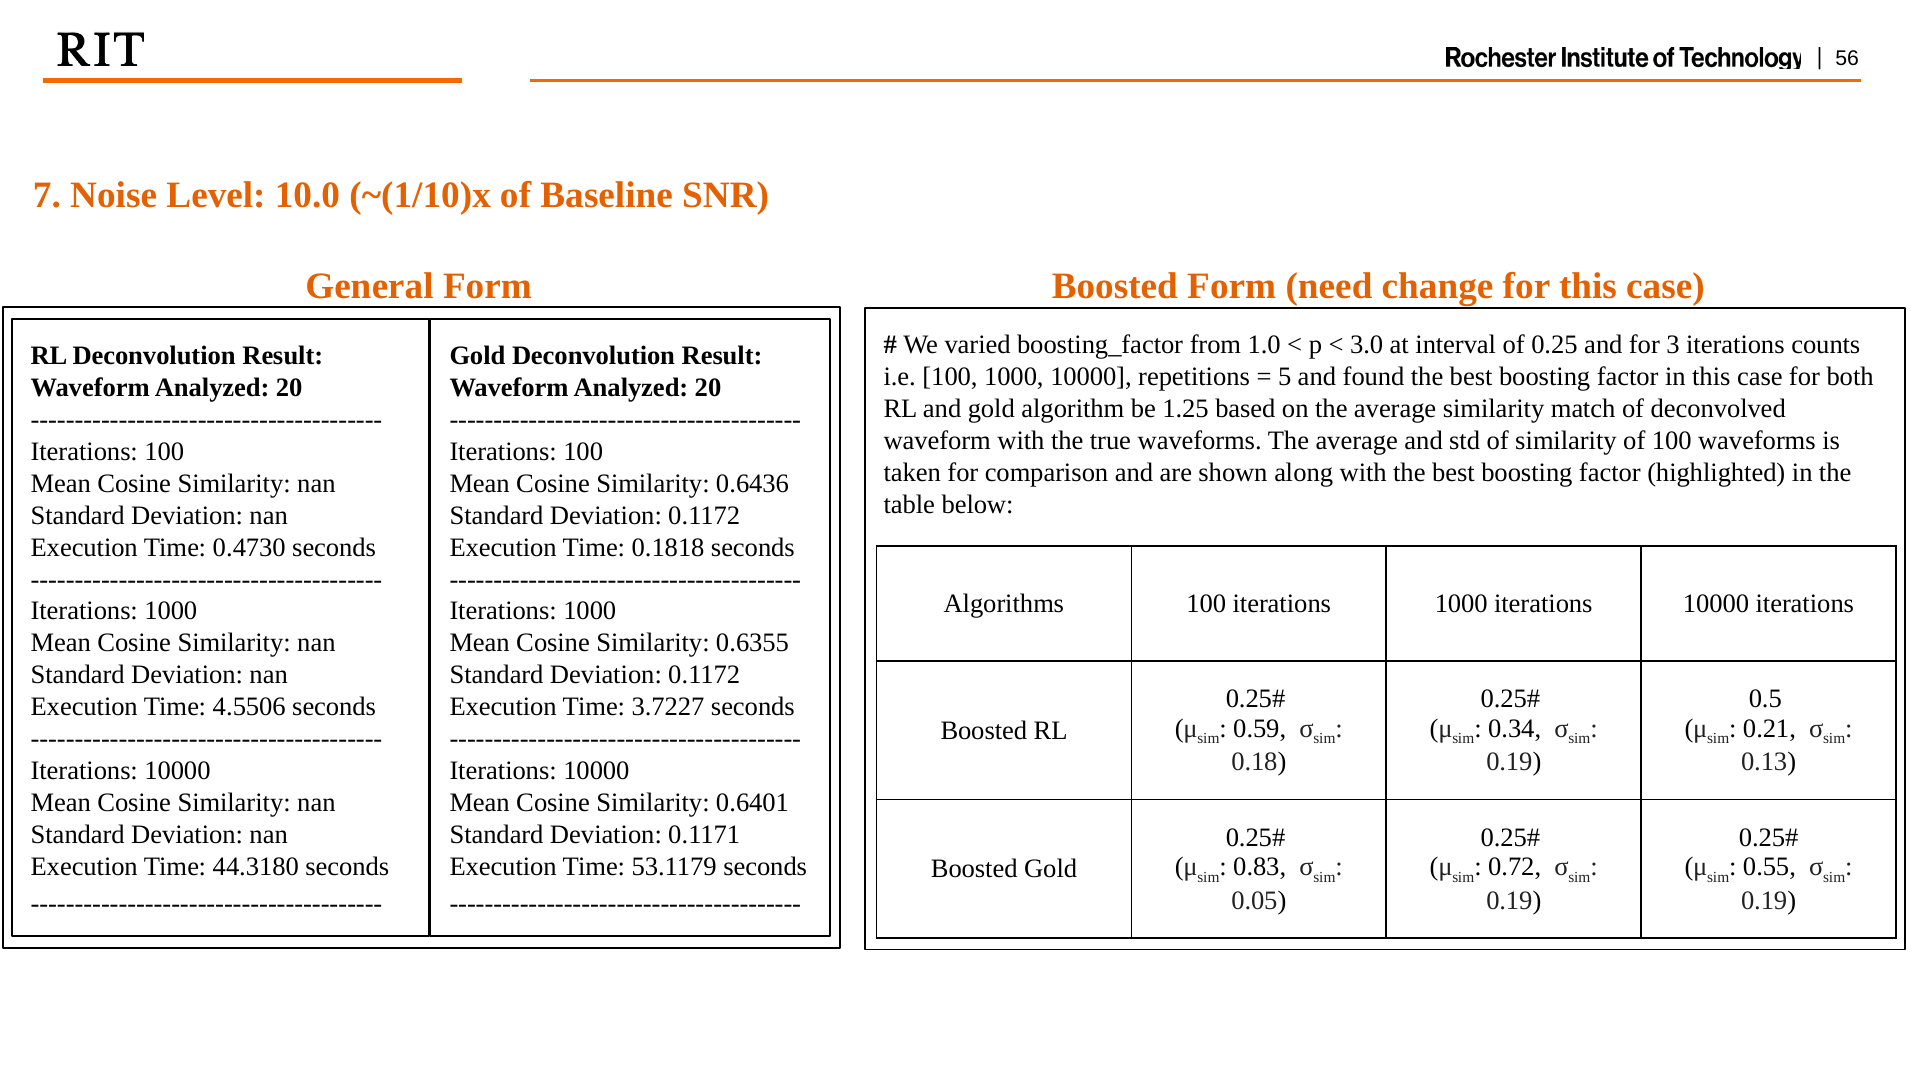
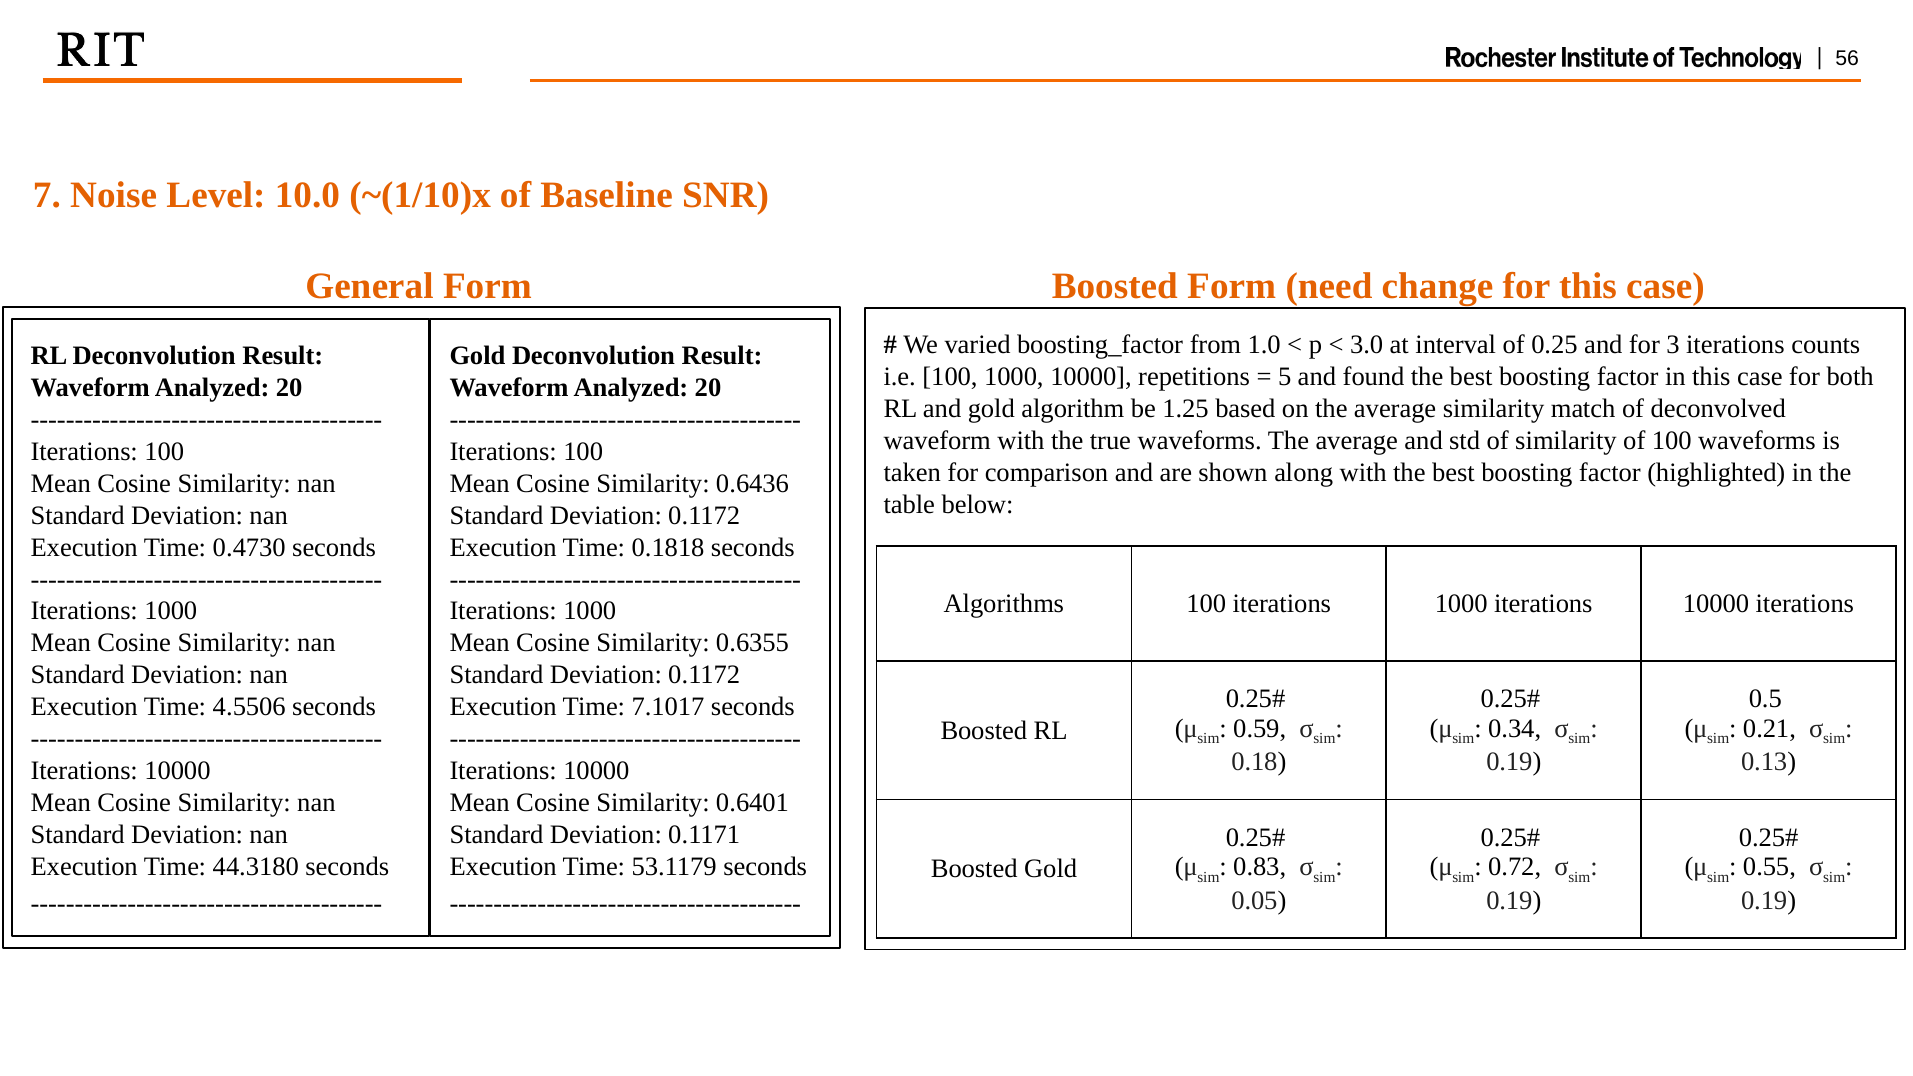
3.7227: 3.7227 -> 7.1017
